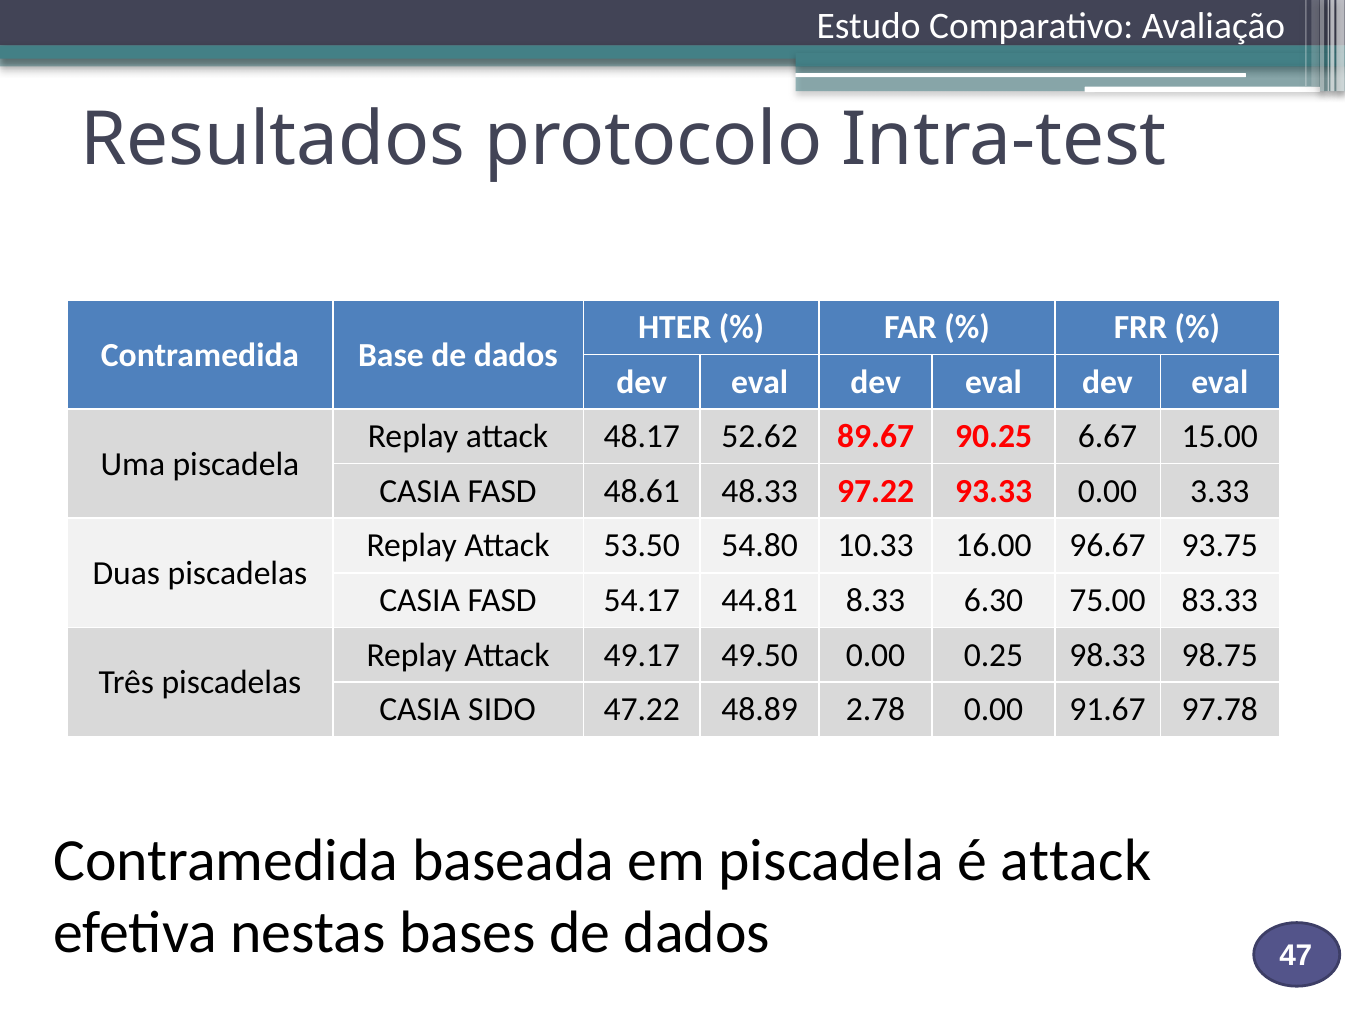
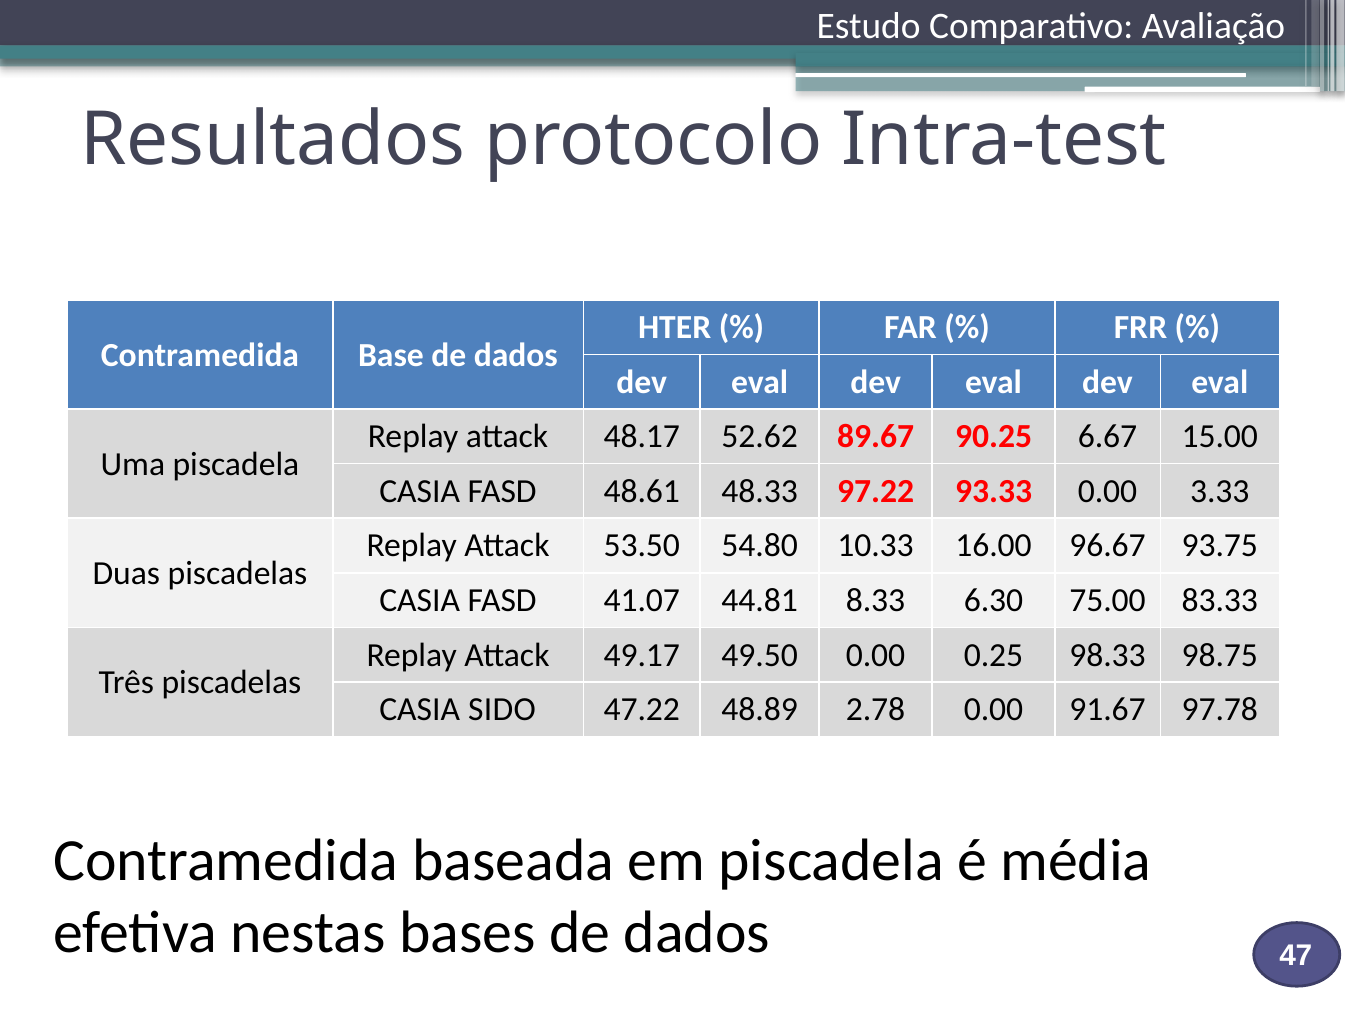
54.17: 54.17 -> 41.07
é attack: attack -> média
